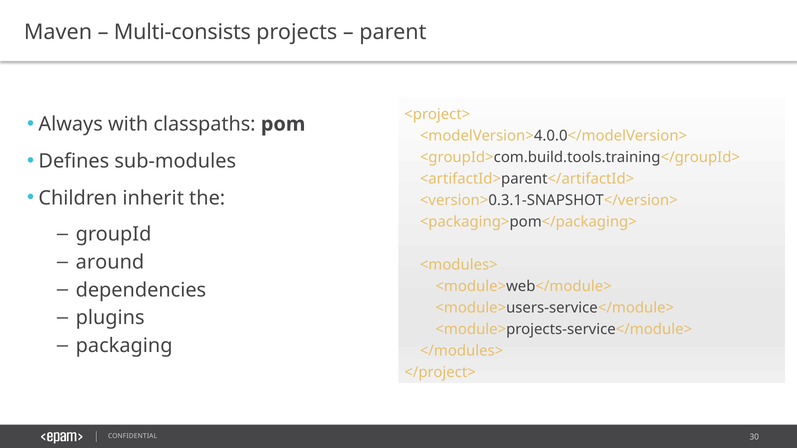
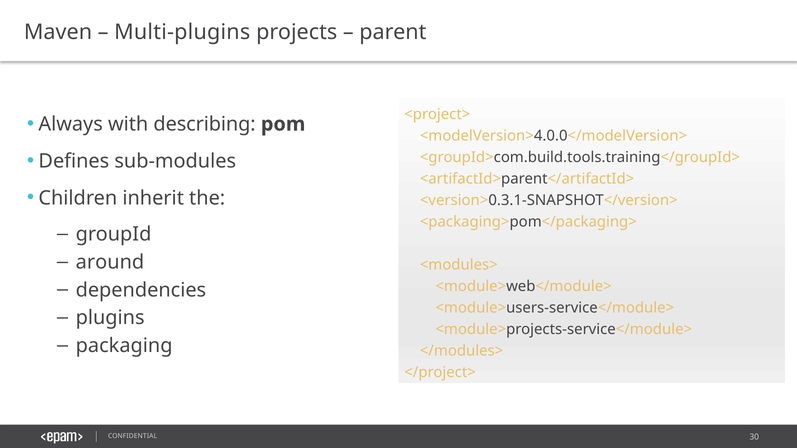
Multi-consists: Multi-consists -> Multi-plugins
classpaths: classpaths -> describing
